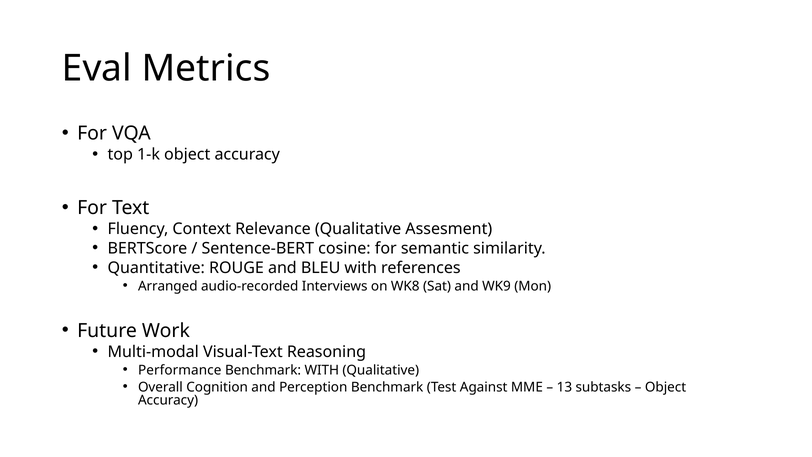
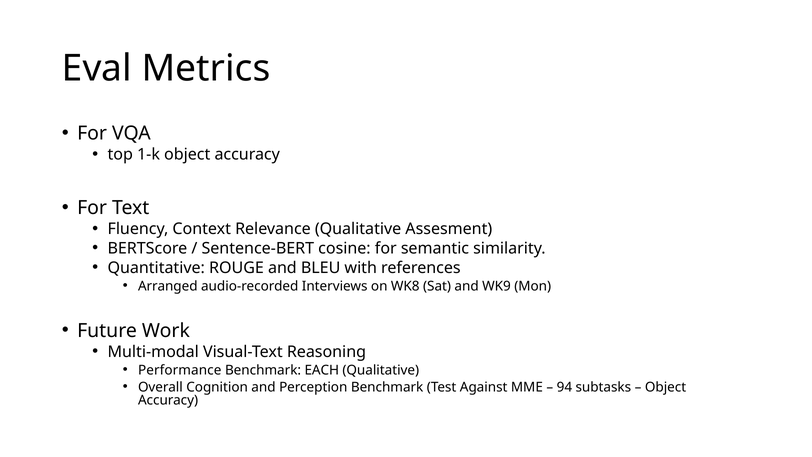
Benchmark WITH: WITH -> EACH
13: 13 -> 94
